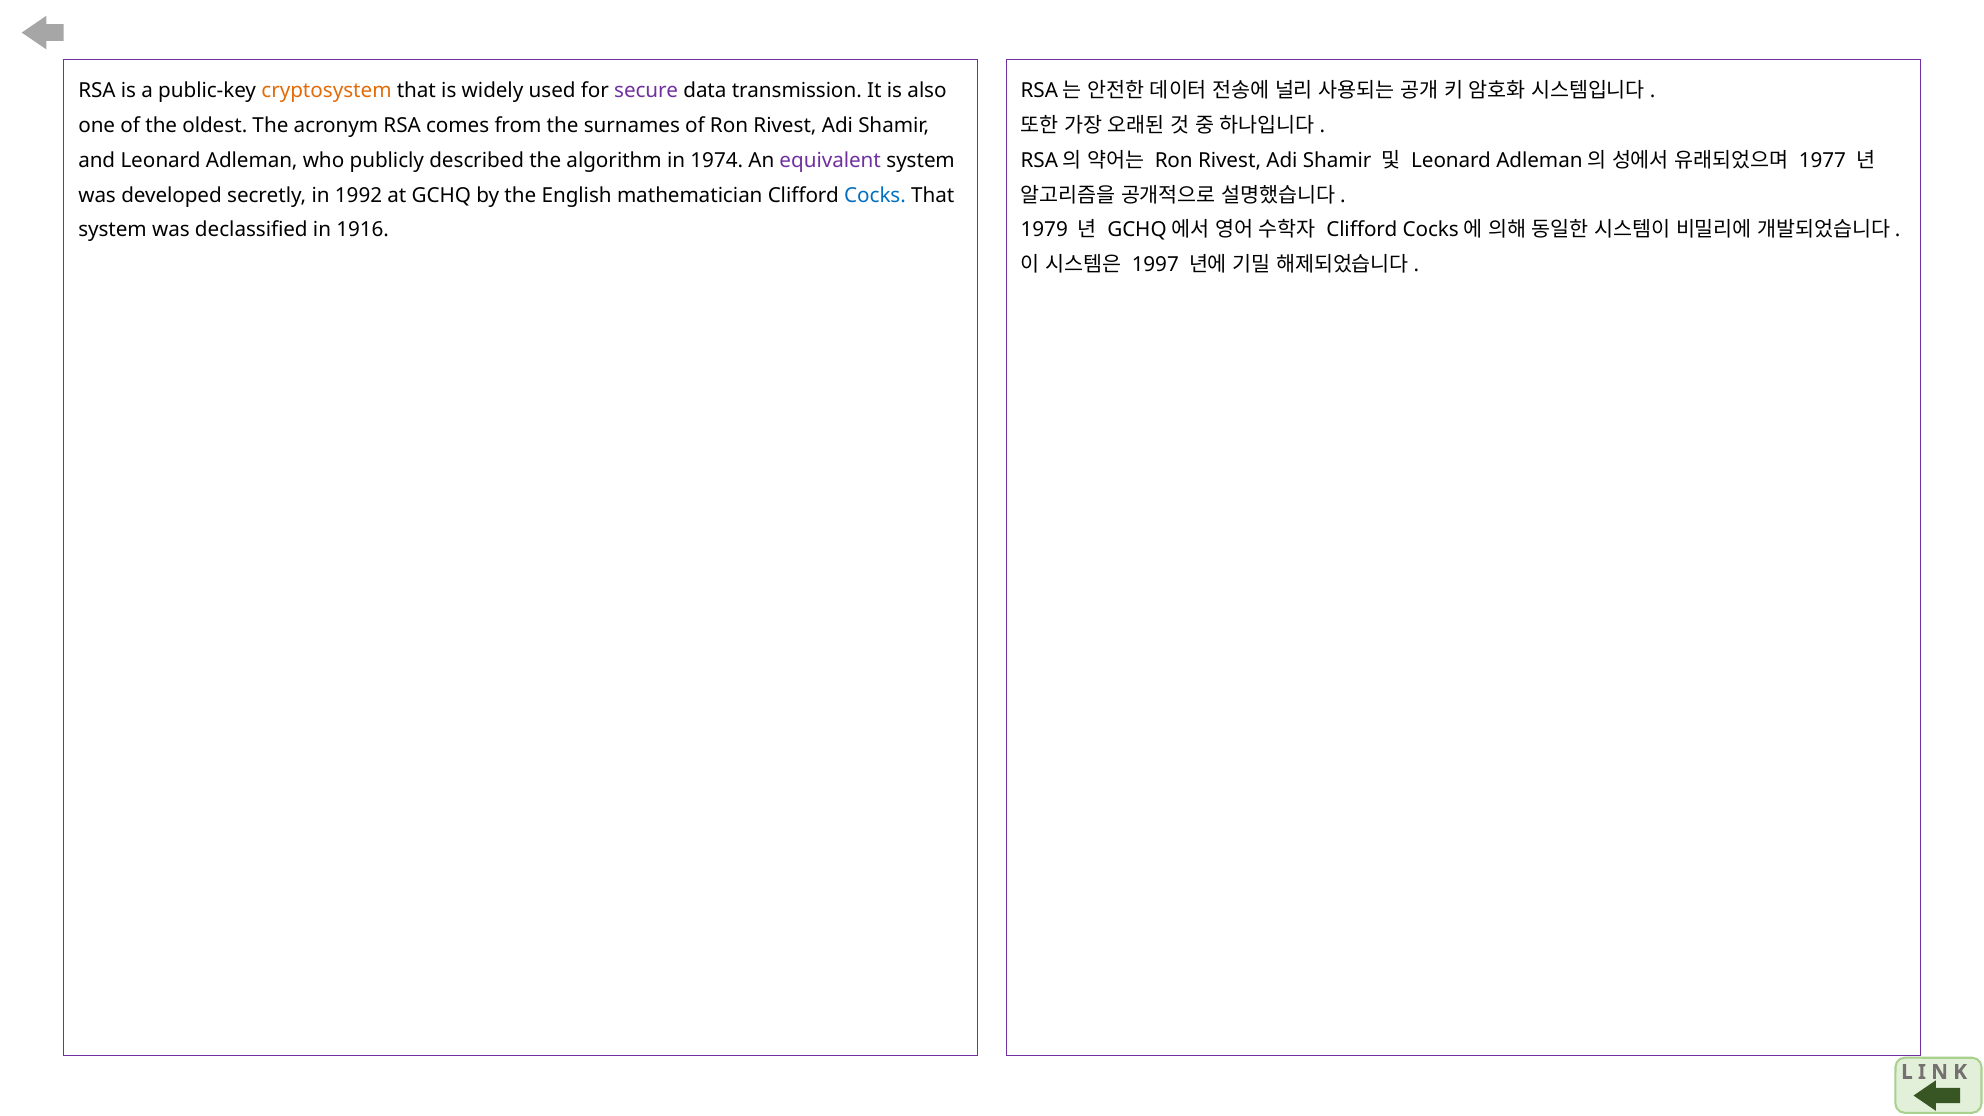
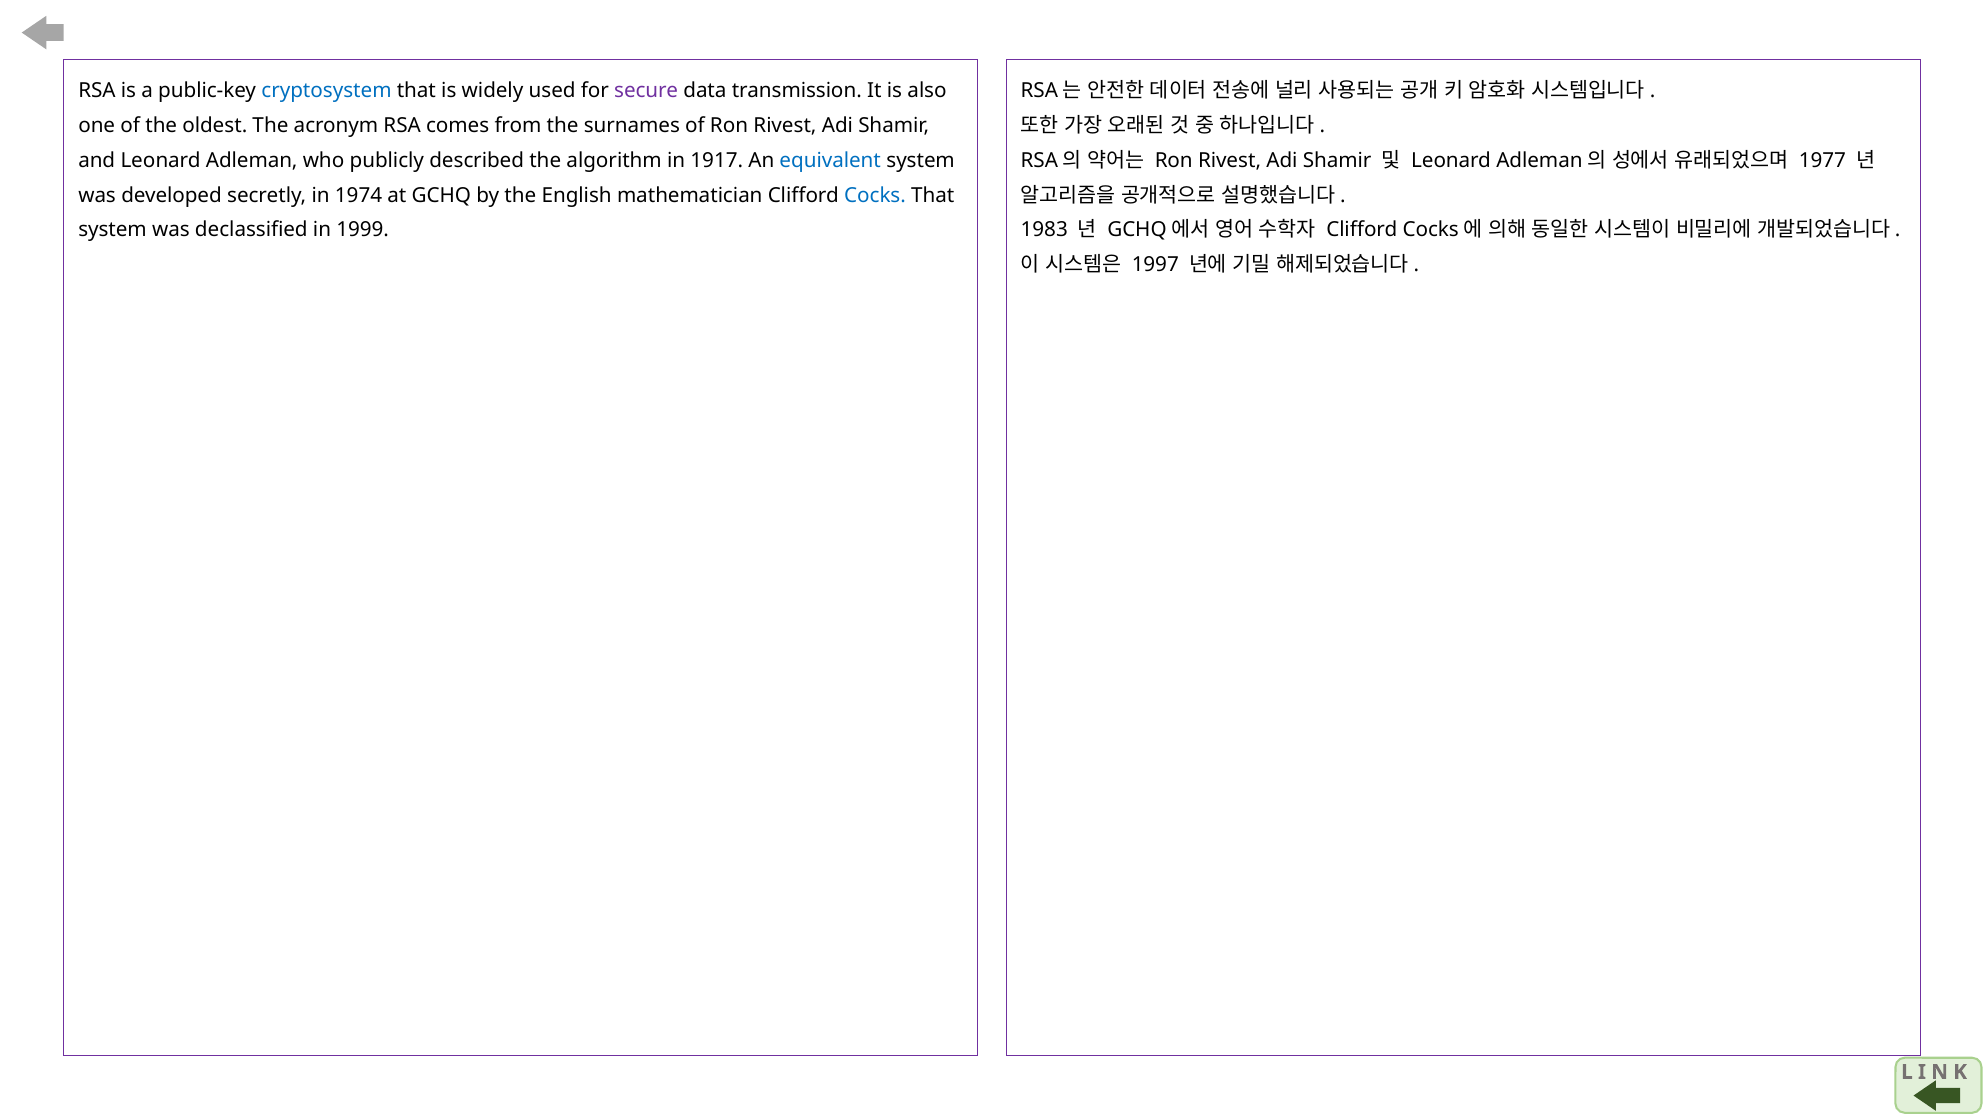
cryptosystem colour: orange -> blue
1974: 1974 -> 1917
equivalent colour: purple -> blue
1992: 1992 -> 1974
1916: 1916 -> 1999
1979: 1979 -> 1983
